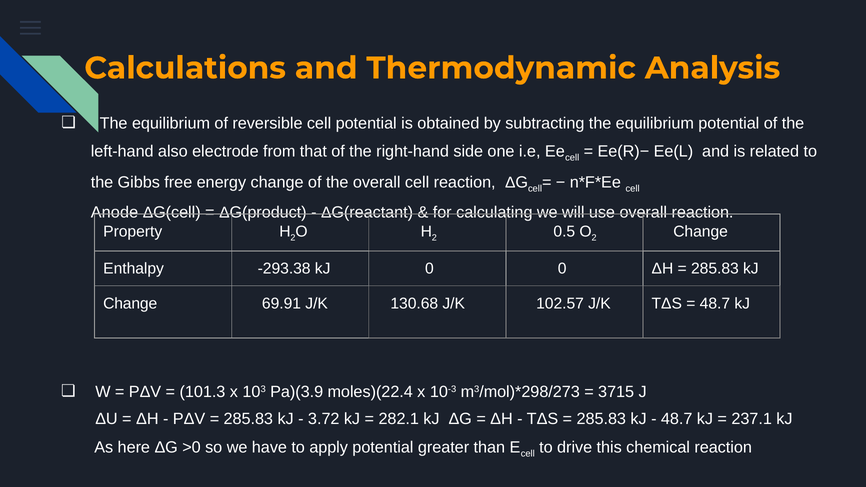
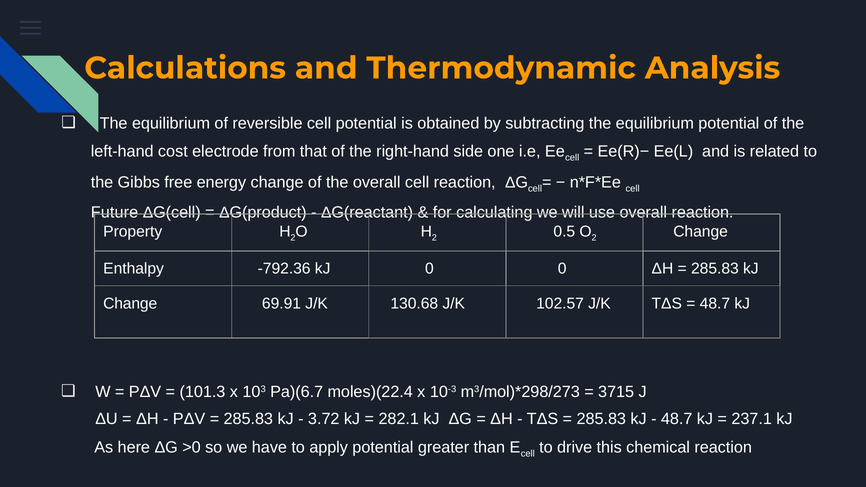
also: also -> cost
Anode: Anode -> Future
-293.38: -293.38 -> -792.36
Pa)(3.9: Pa)(3.9 -> Pa)(6.7
